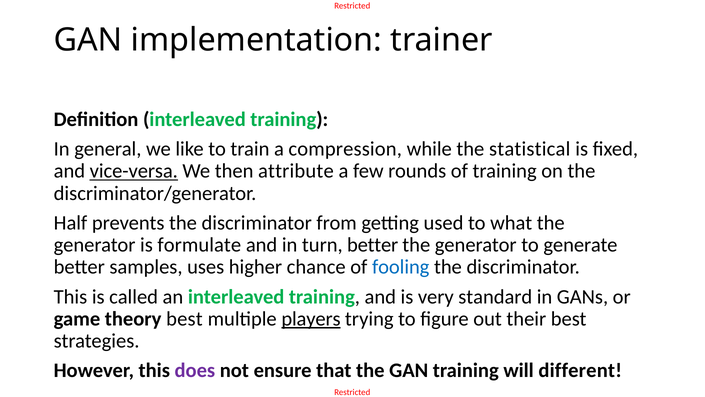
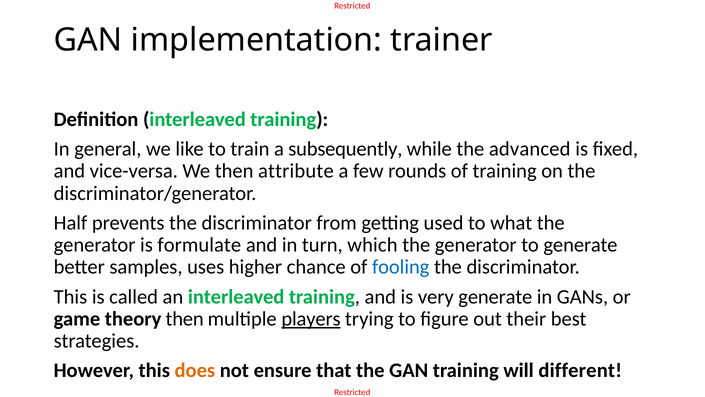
compression: compression -> subsequently
statistical: statistical -> advanced
vice-versa underline: present -> none
turn better: better -> which
very standard: standard -> generate
theory best: best -> then
does colour: purple -> orange
